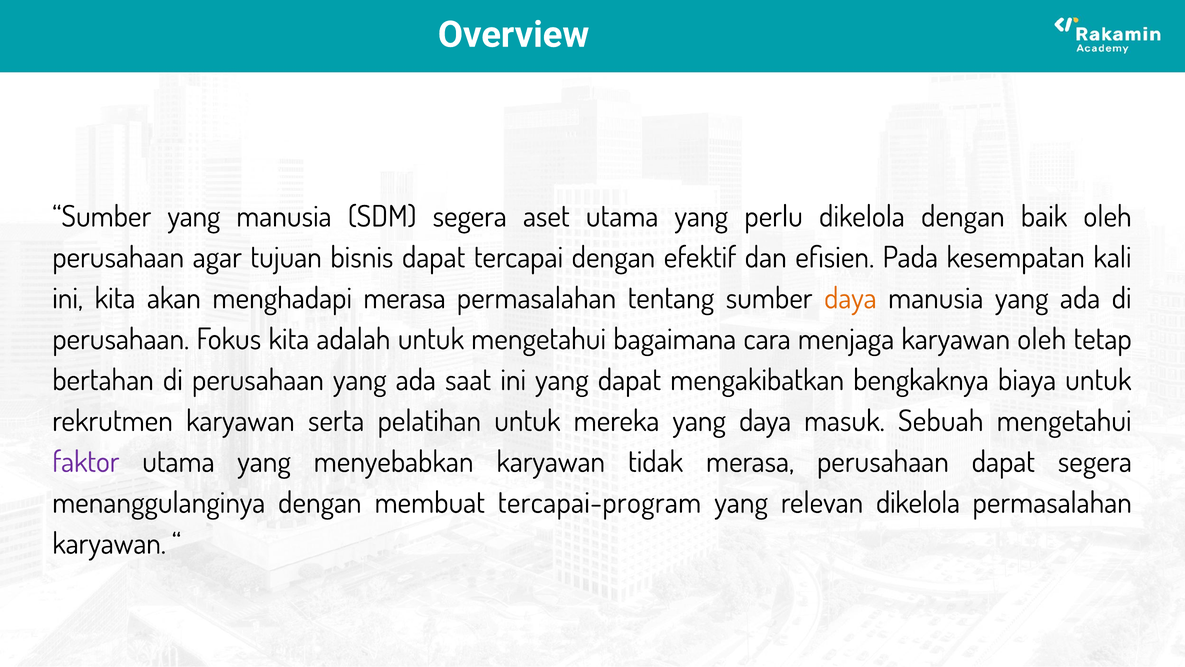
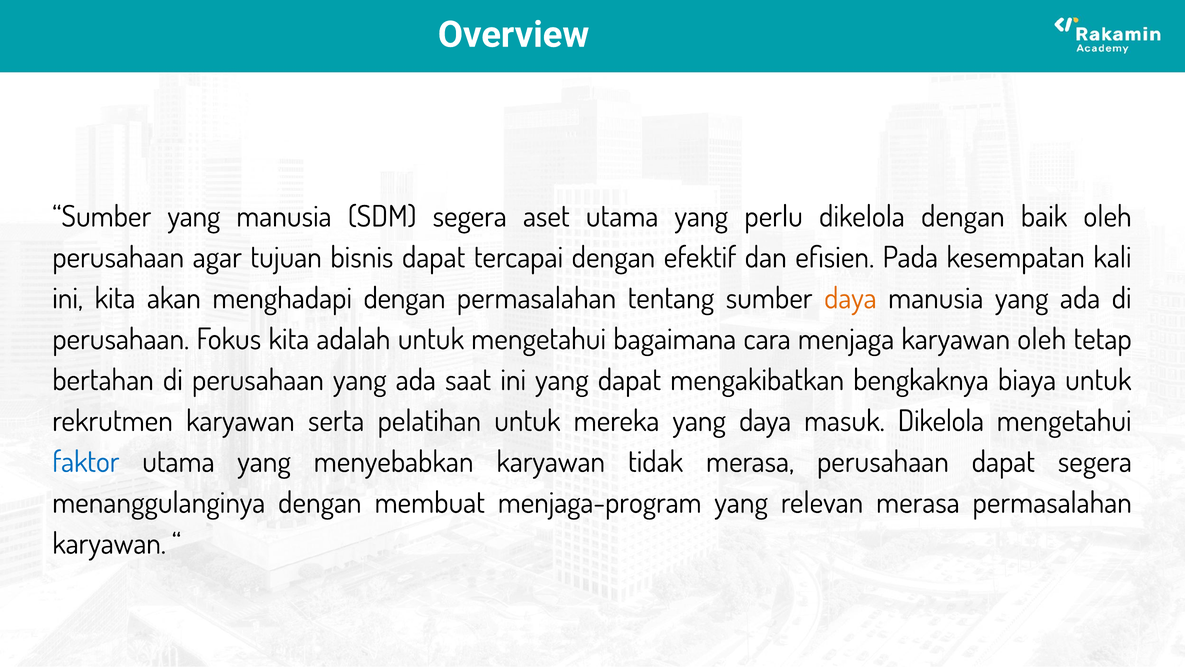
menghadapi merasa: merasa -> dengan
masuk Sebuah: Sebuah -> Dikelola
faktor colour: purple -> blue
tercapai-program: tercapai-program -> menjaga-program
relevan dikelola: dikelola -> merasa
